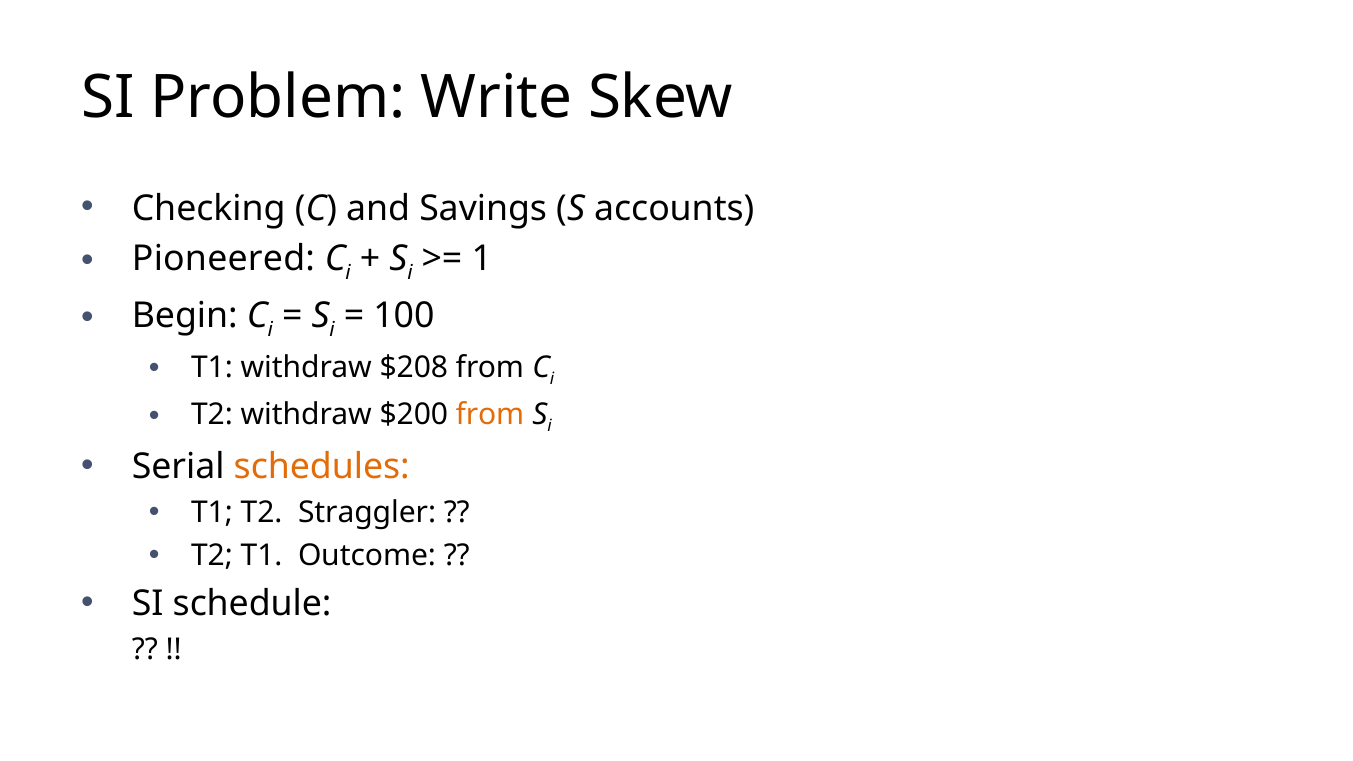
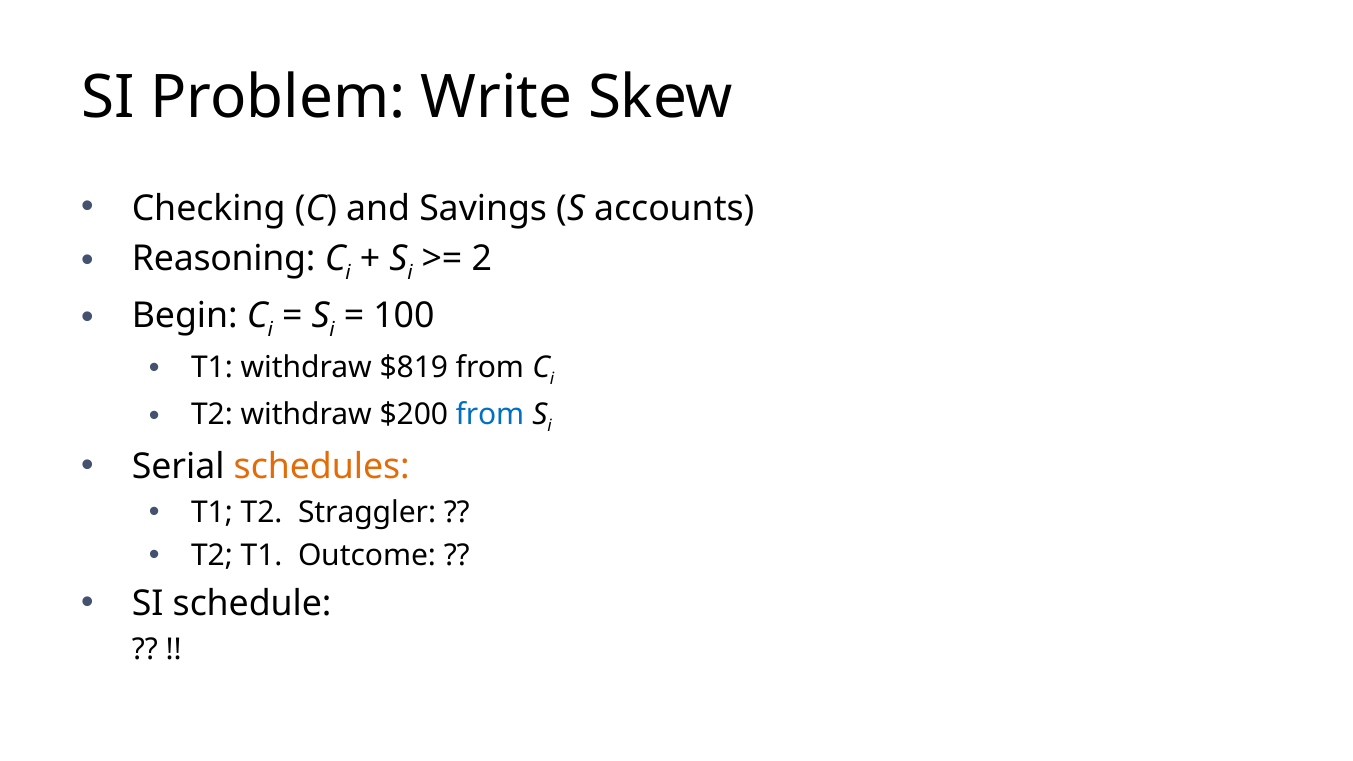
Pioneered: Pioneered -> Reasoning
1: 1 -> 2
$208: $208 -> $819
from at (490, 415) colour: orange -> blue
